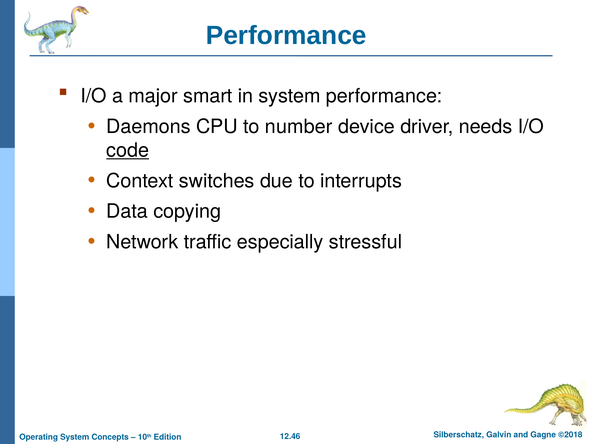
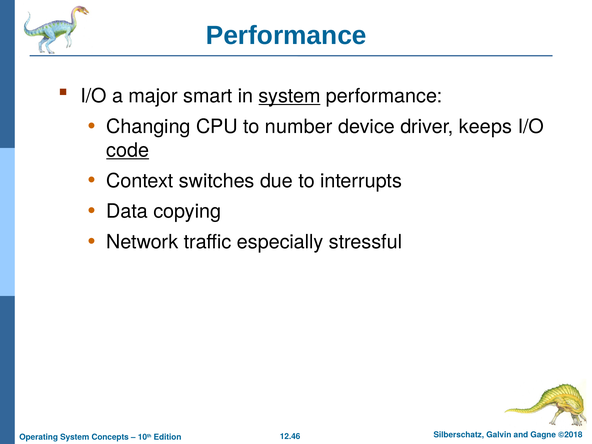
system at (290, 96) underline: none -> present
Daemons: Daemons -> Changing
needs: needs -> keeps
